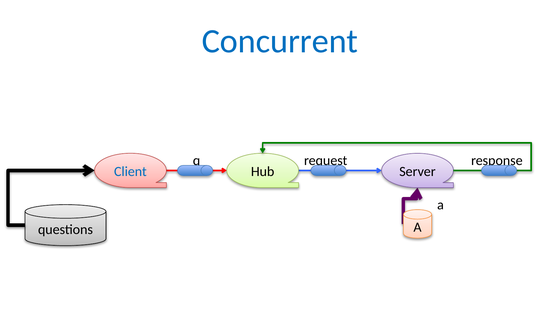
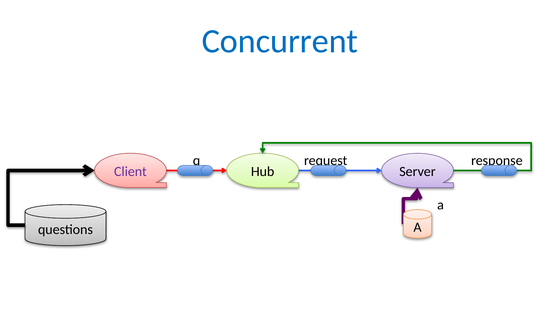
Client colour: blue -> purple
